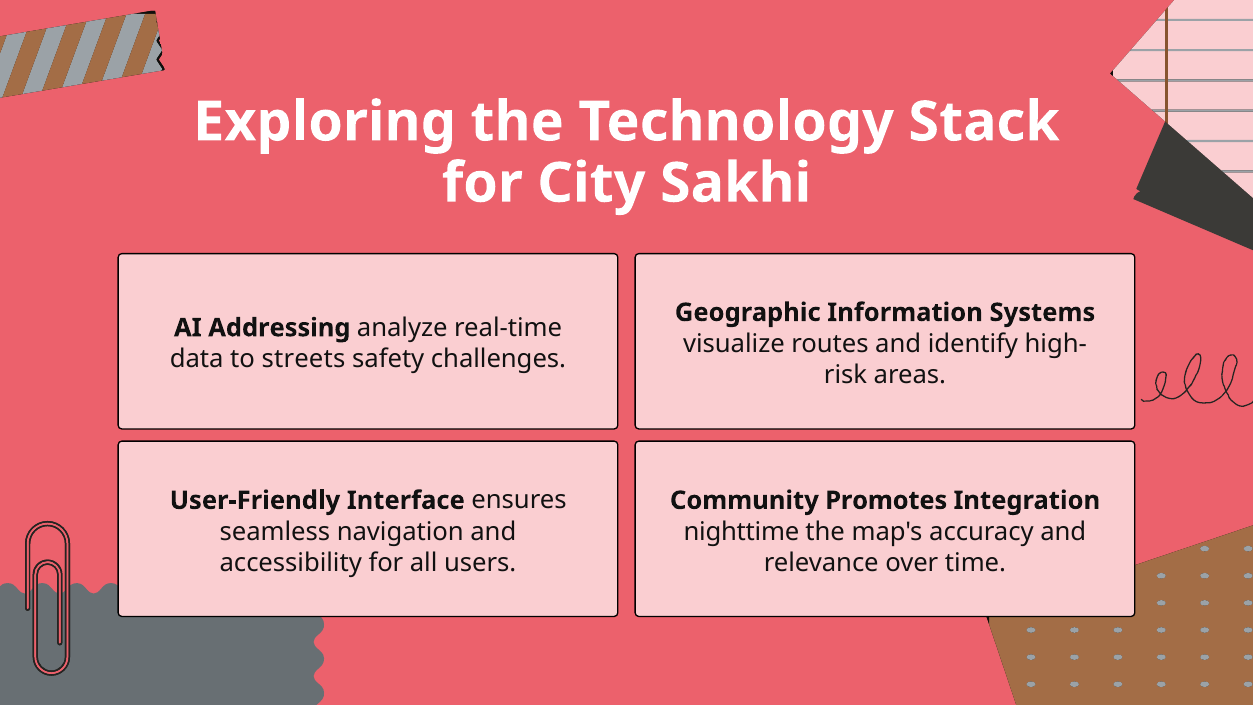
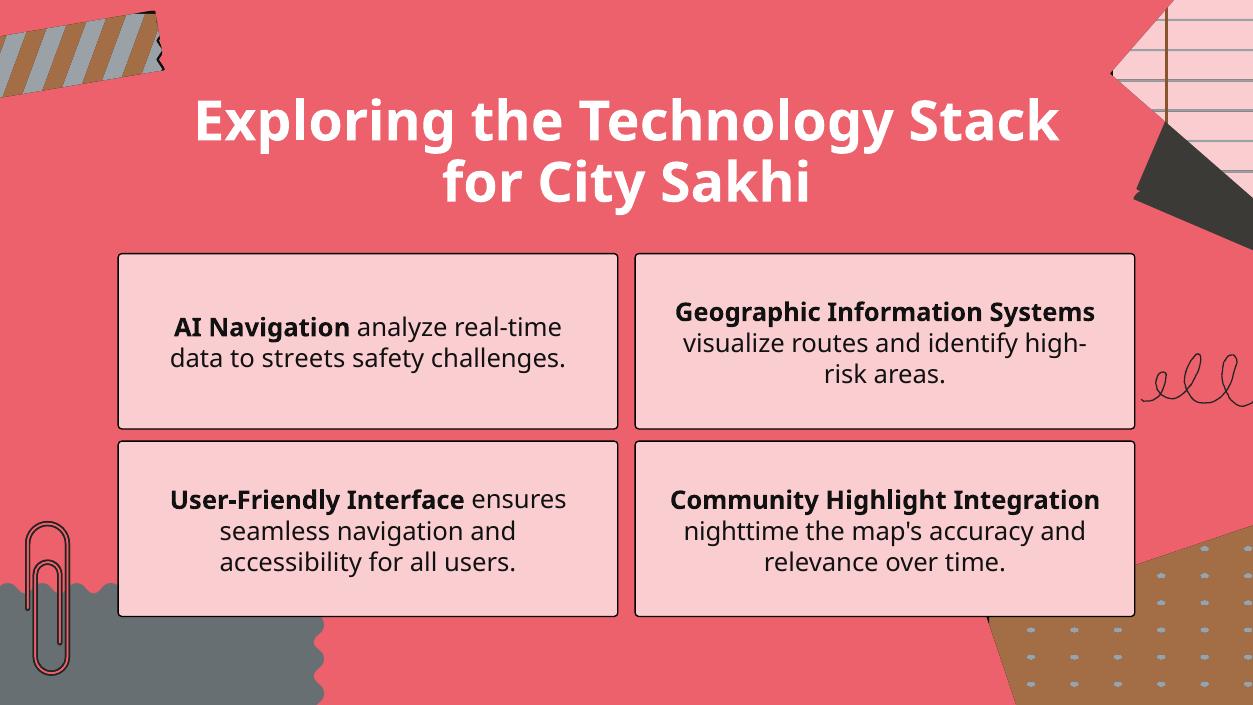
AI Addressing: Addressing -> Navigation
Promotes: Promotes -> Highlight
